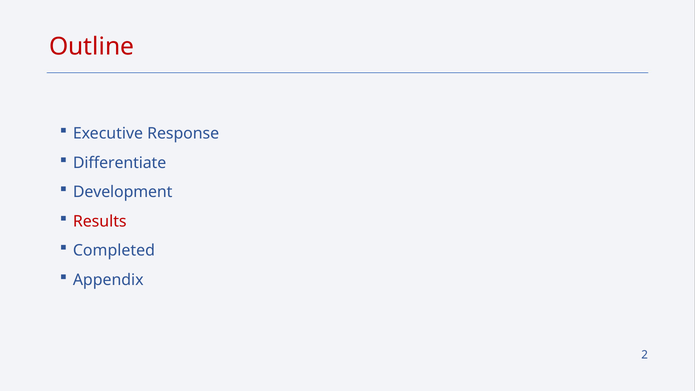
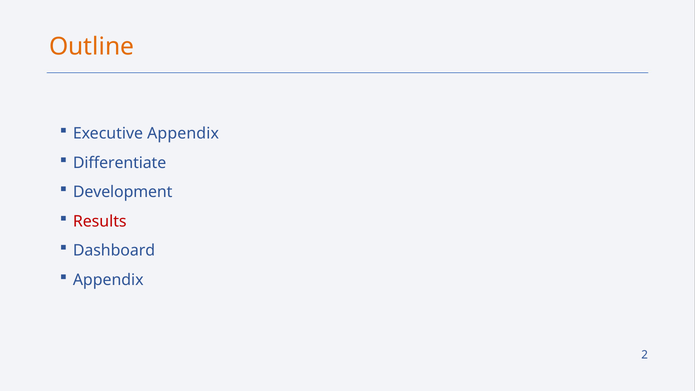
Outline colour: red -> orange
Executive Response: Response -> Appendix
Completed: Completed -> Dashboard
